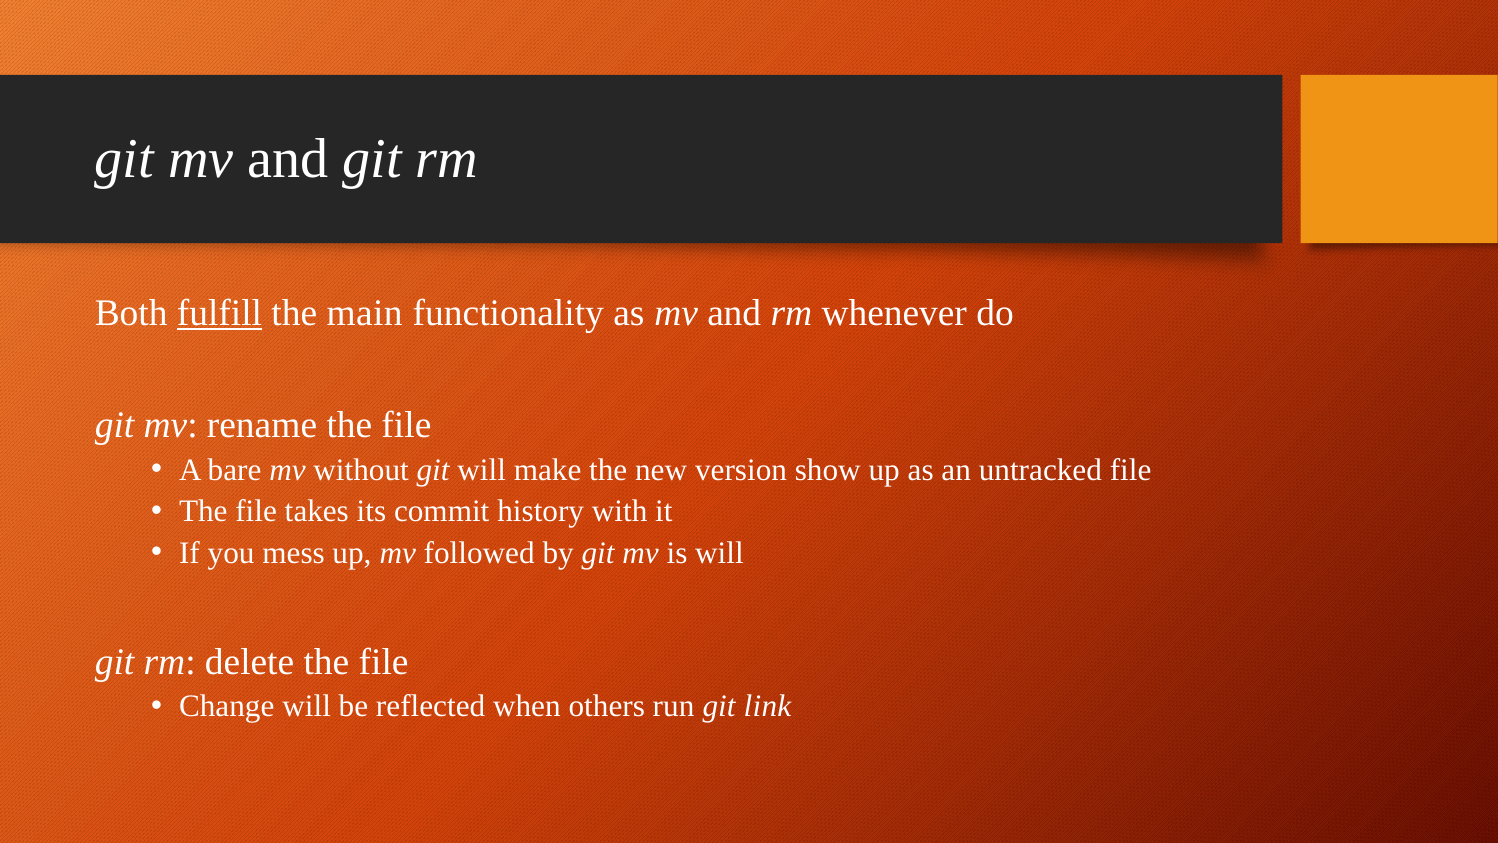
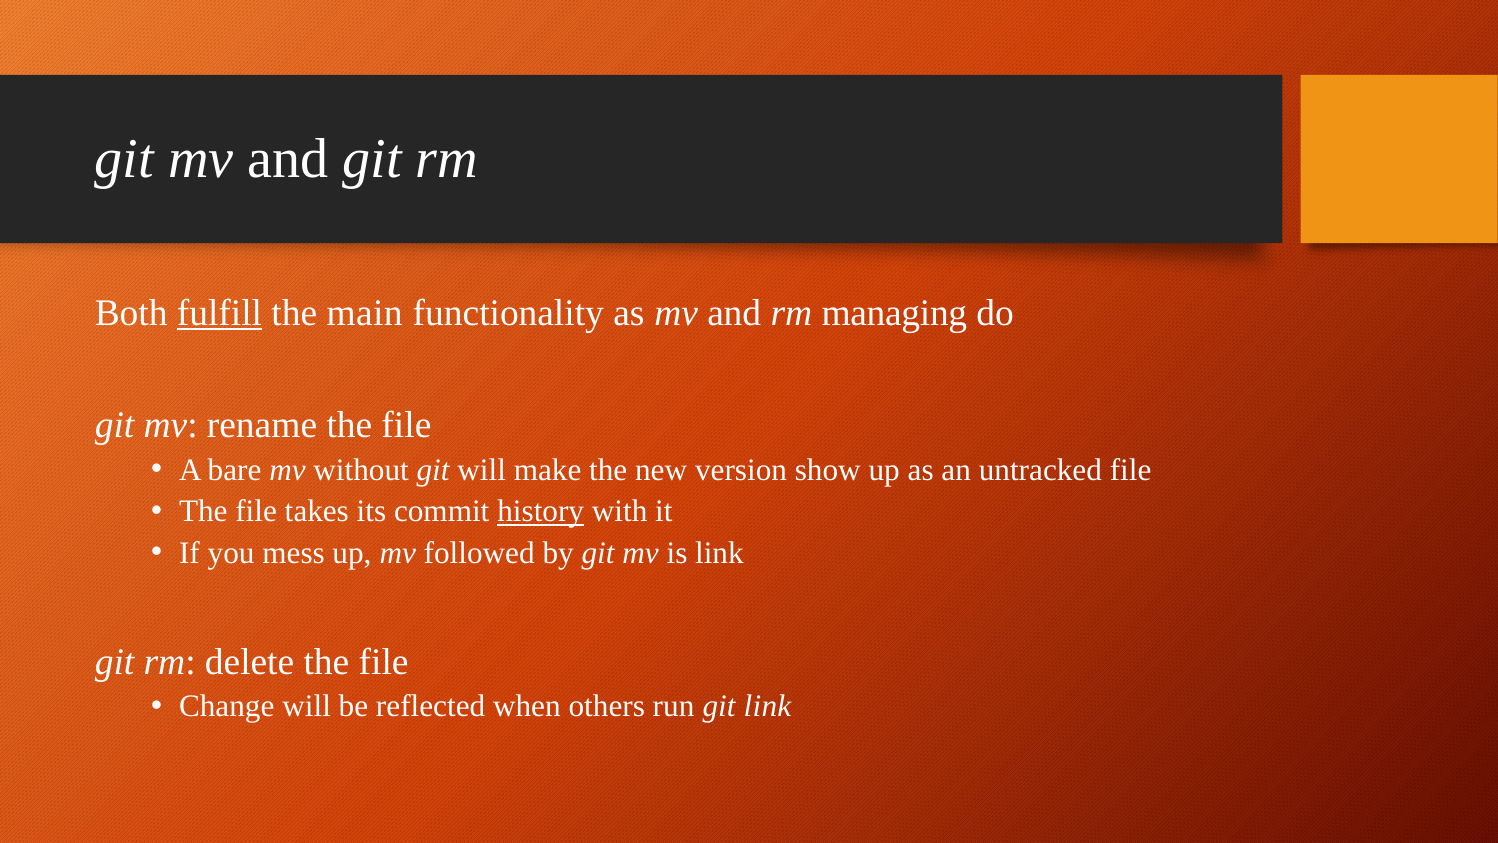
whenever: whenever -> managing
history underline: none -> present
is will: will -> link
